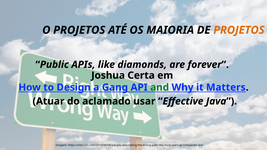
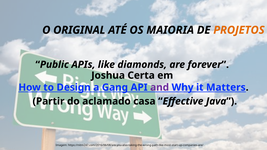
O PROJETOS: PROJETOS -> ORIGINAL
and colour: green -> purple
Atuar: Atuar -> Partir
usar: usar -> casa
